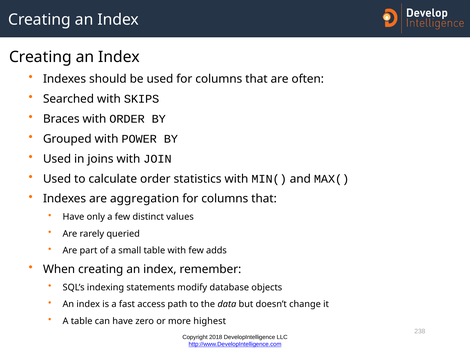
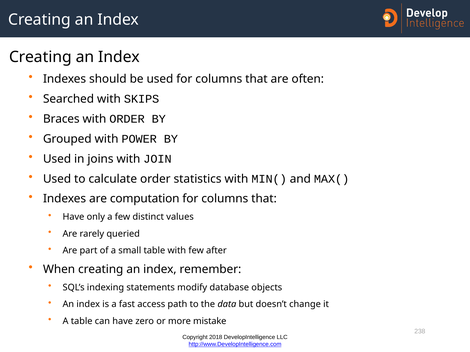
aggregation: aggregation -> computation
adds: adds -> after
highest: highest -> mistake
